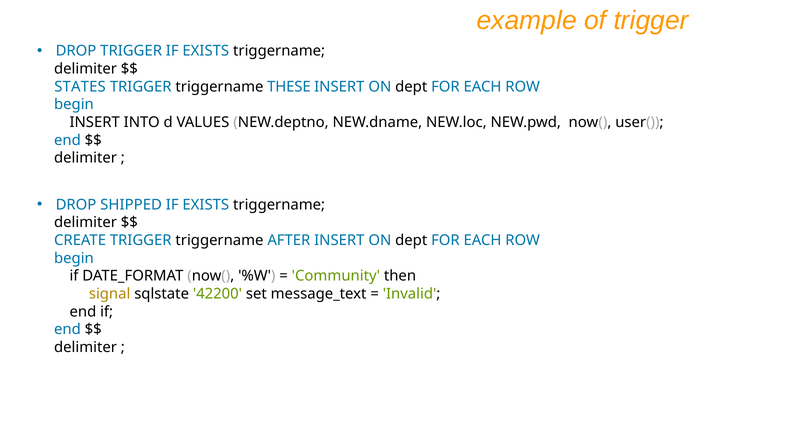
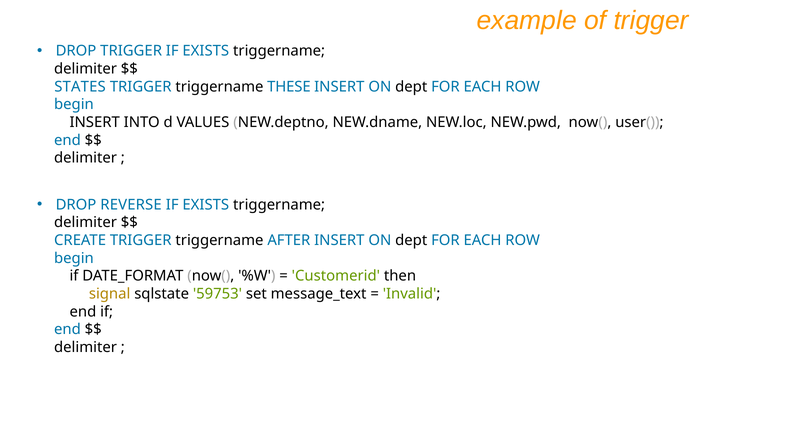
SHIPPED: SHIPPED -> REVERSE
Community: Community -> Customerid
42200: 42200 -> 59753
